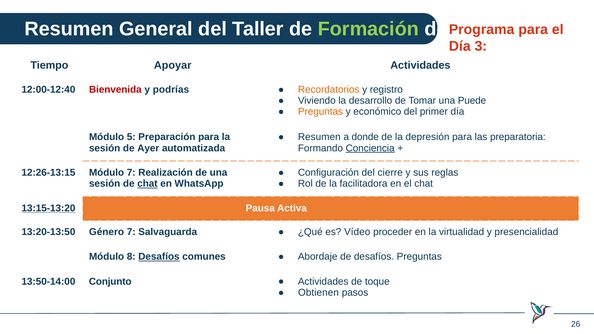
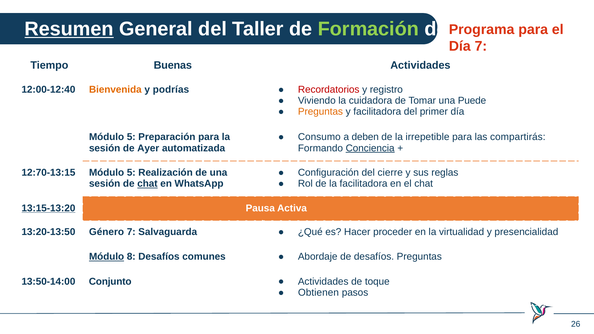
Resumen at (69, 29) underline: none -> present
Día 3: 3 -> 7
Apoyar: Apoyar -> Buenas
Bienvenida colour: red -> orange
Recordatorios colour: orange -> red
desarrollo: desarrollo -> cuidadora
y económico: económico -> facilitadora
Resumen at (319, 137): Resumen -> Consumo
donde: donde -> deben
depresión: depresión -> irrepetible
preparatoria: preparatoria -> compartirás
12:26-13:15: 12:26-13:15 -> 12:70-13:15
7 at (131, 173): 7 -> 5
Vídeo: Vídeo -> Hacer
Módulo at (107, 257) underline: none -> present
Desafíos at (159, 257) underline: present -> none
